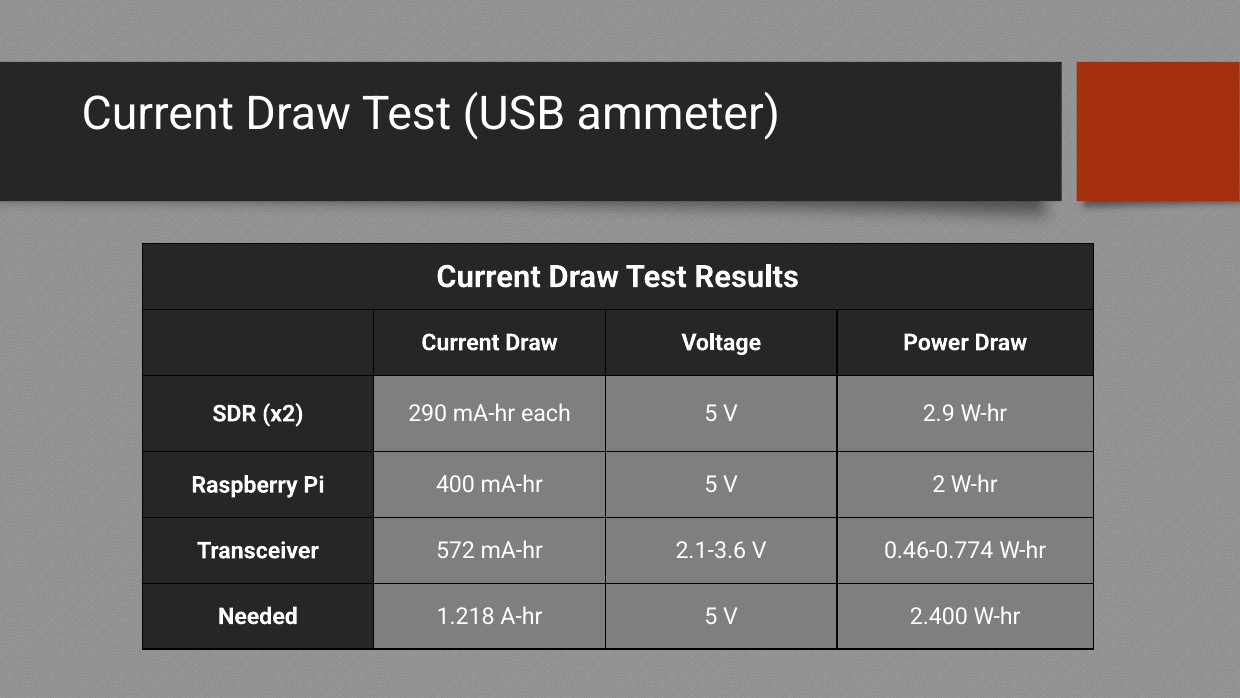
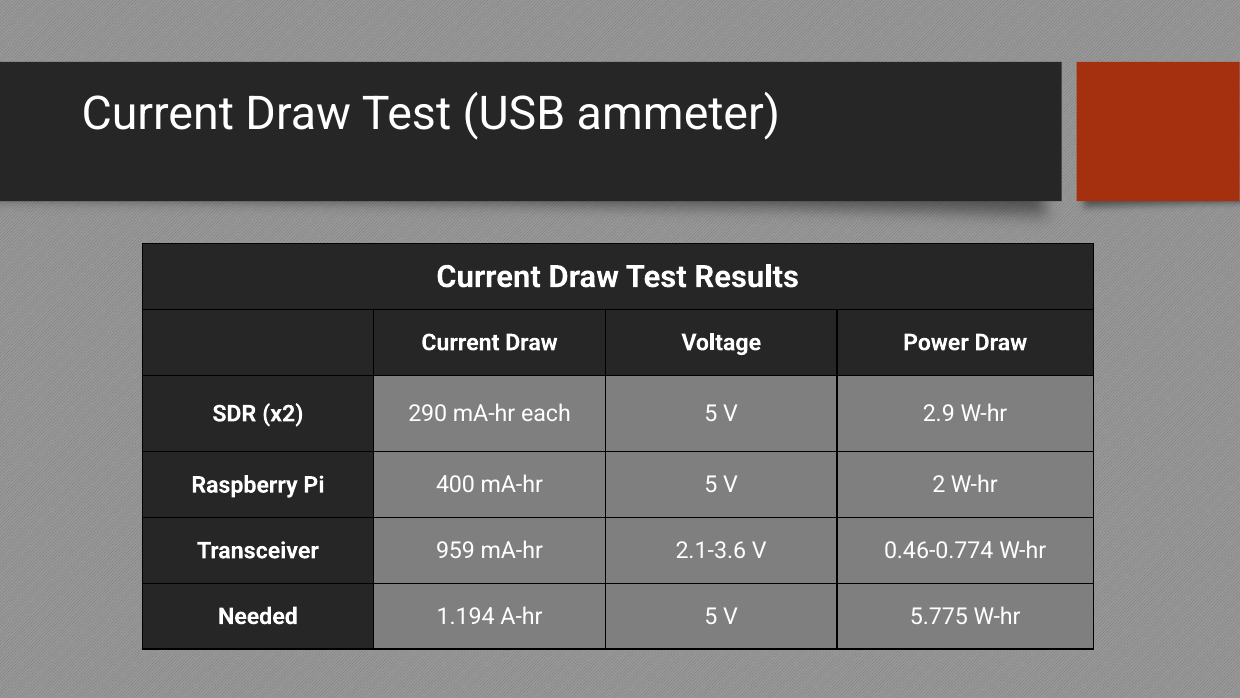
572: 572 -> 959
1.218: 1.218 -> 1.194
2.400: 2.400 -> 5.775
